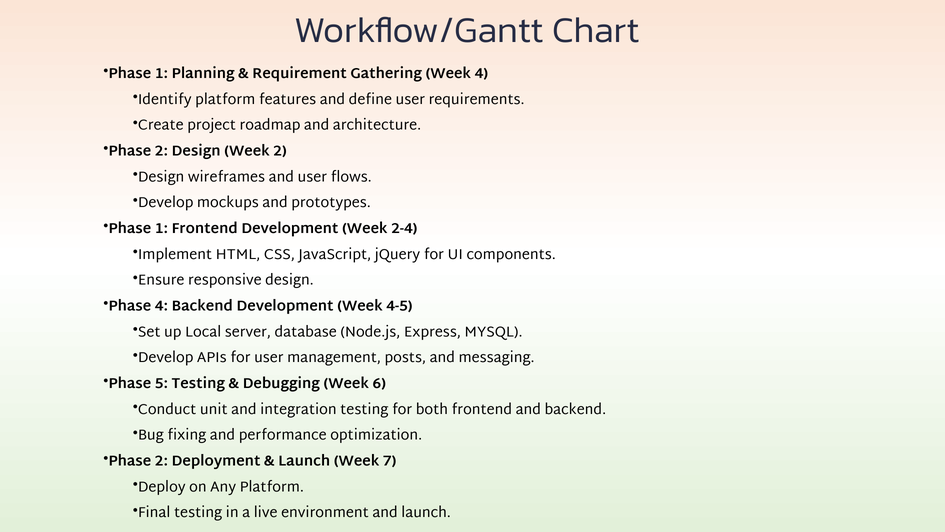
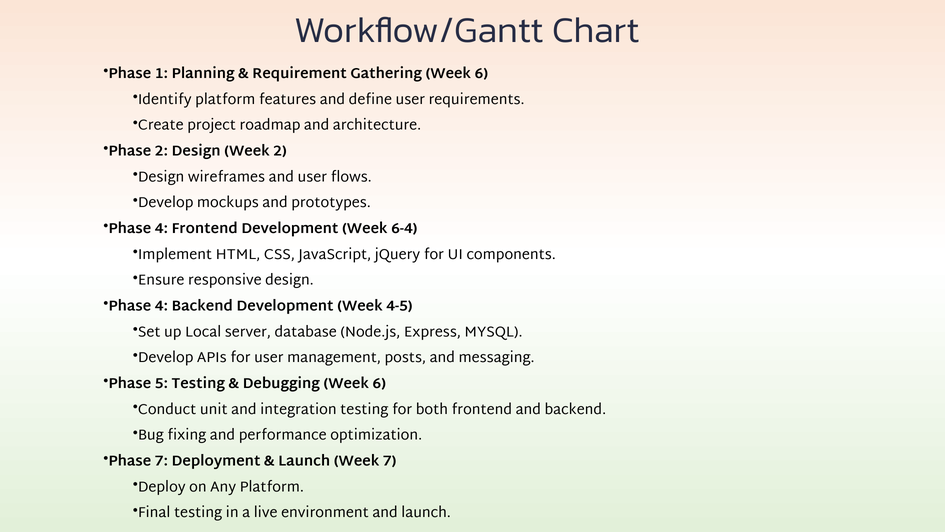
Gathering Week 4: 4 -> 6
1 at (161, 228): 1 -> 4
2-4: 2-4 -> 6-4
2 at (161, 461): 2 -> 7
